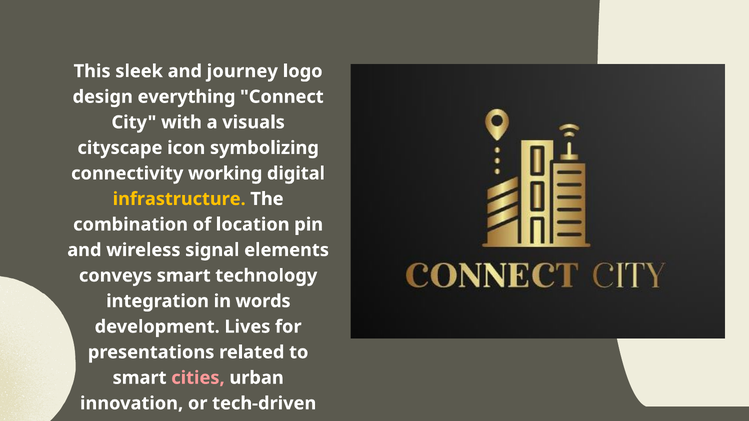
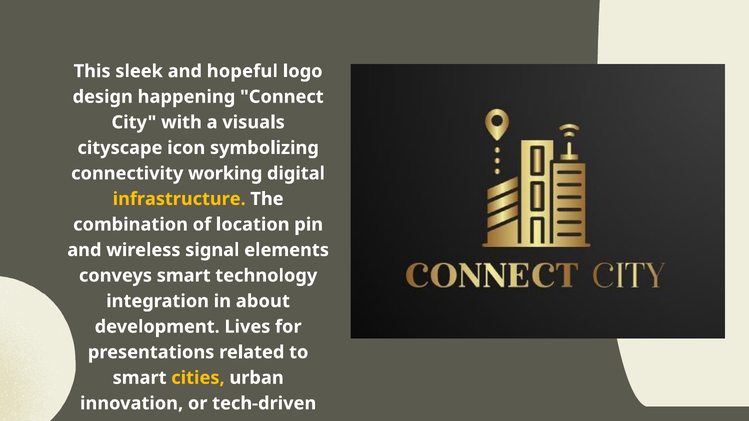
journey: journey -> hopeful
everything: everything -> happening
words: words -> about
cities colour: pink -> yellow
